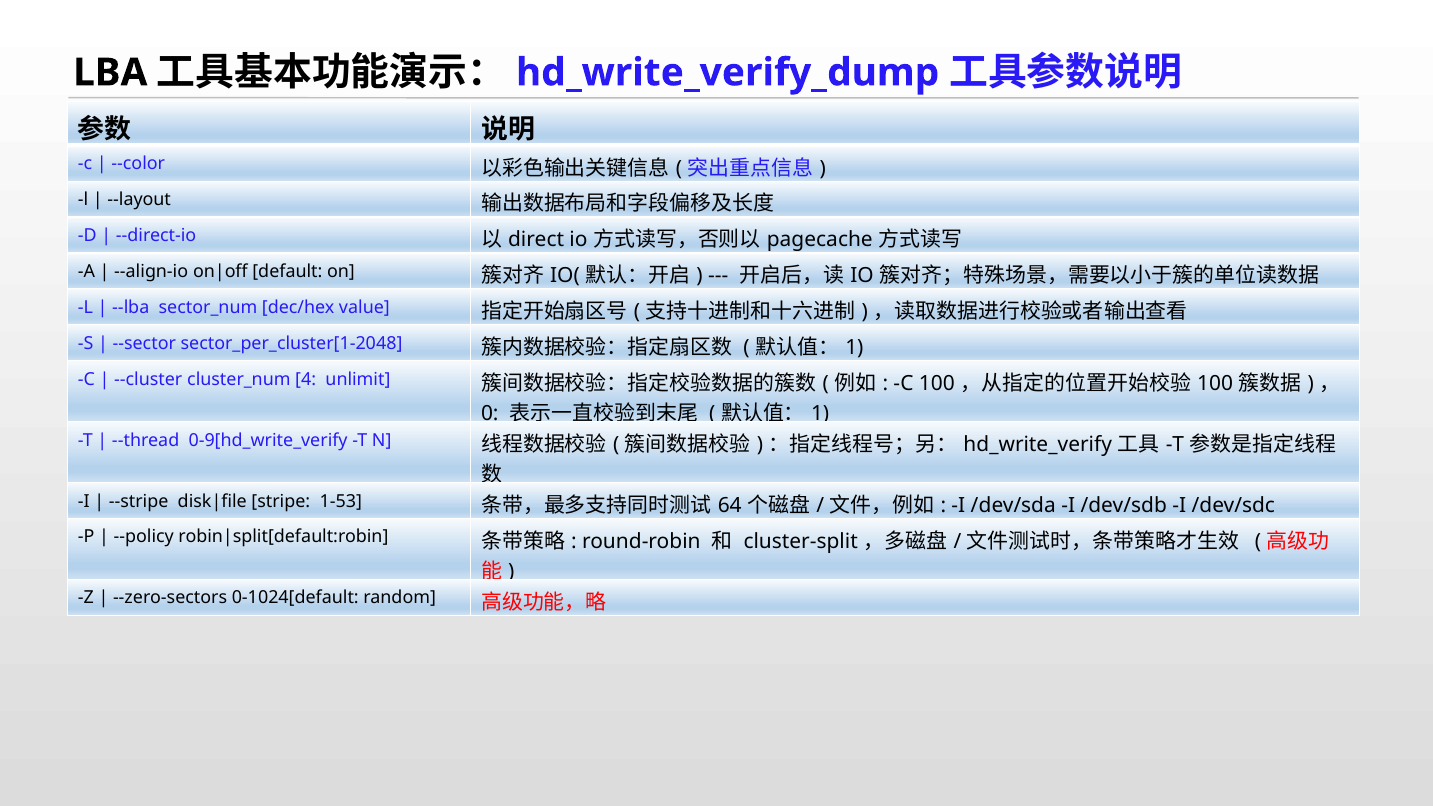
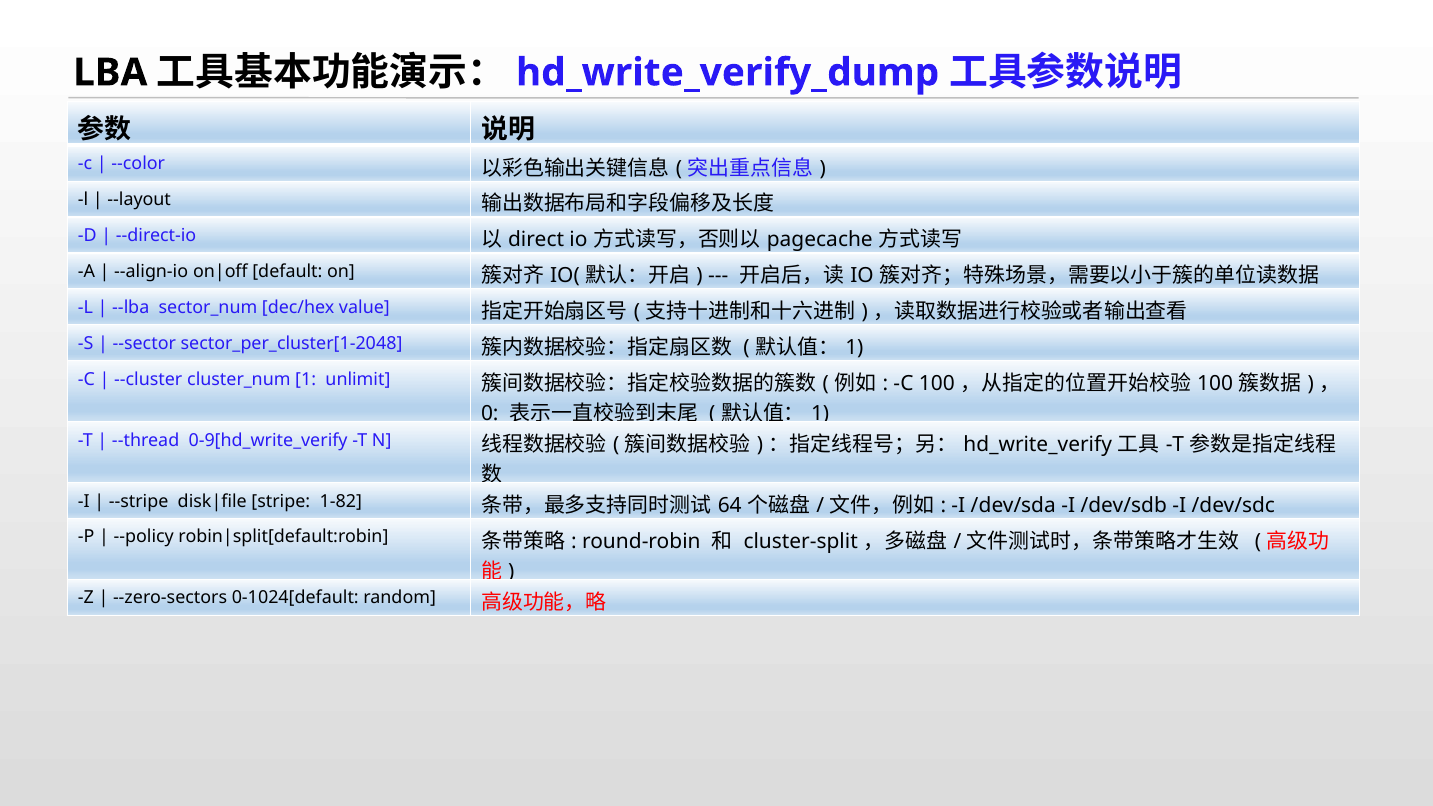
4 at (306, 379): 4 -> 1
1-53: 1-53 -> 1-82
